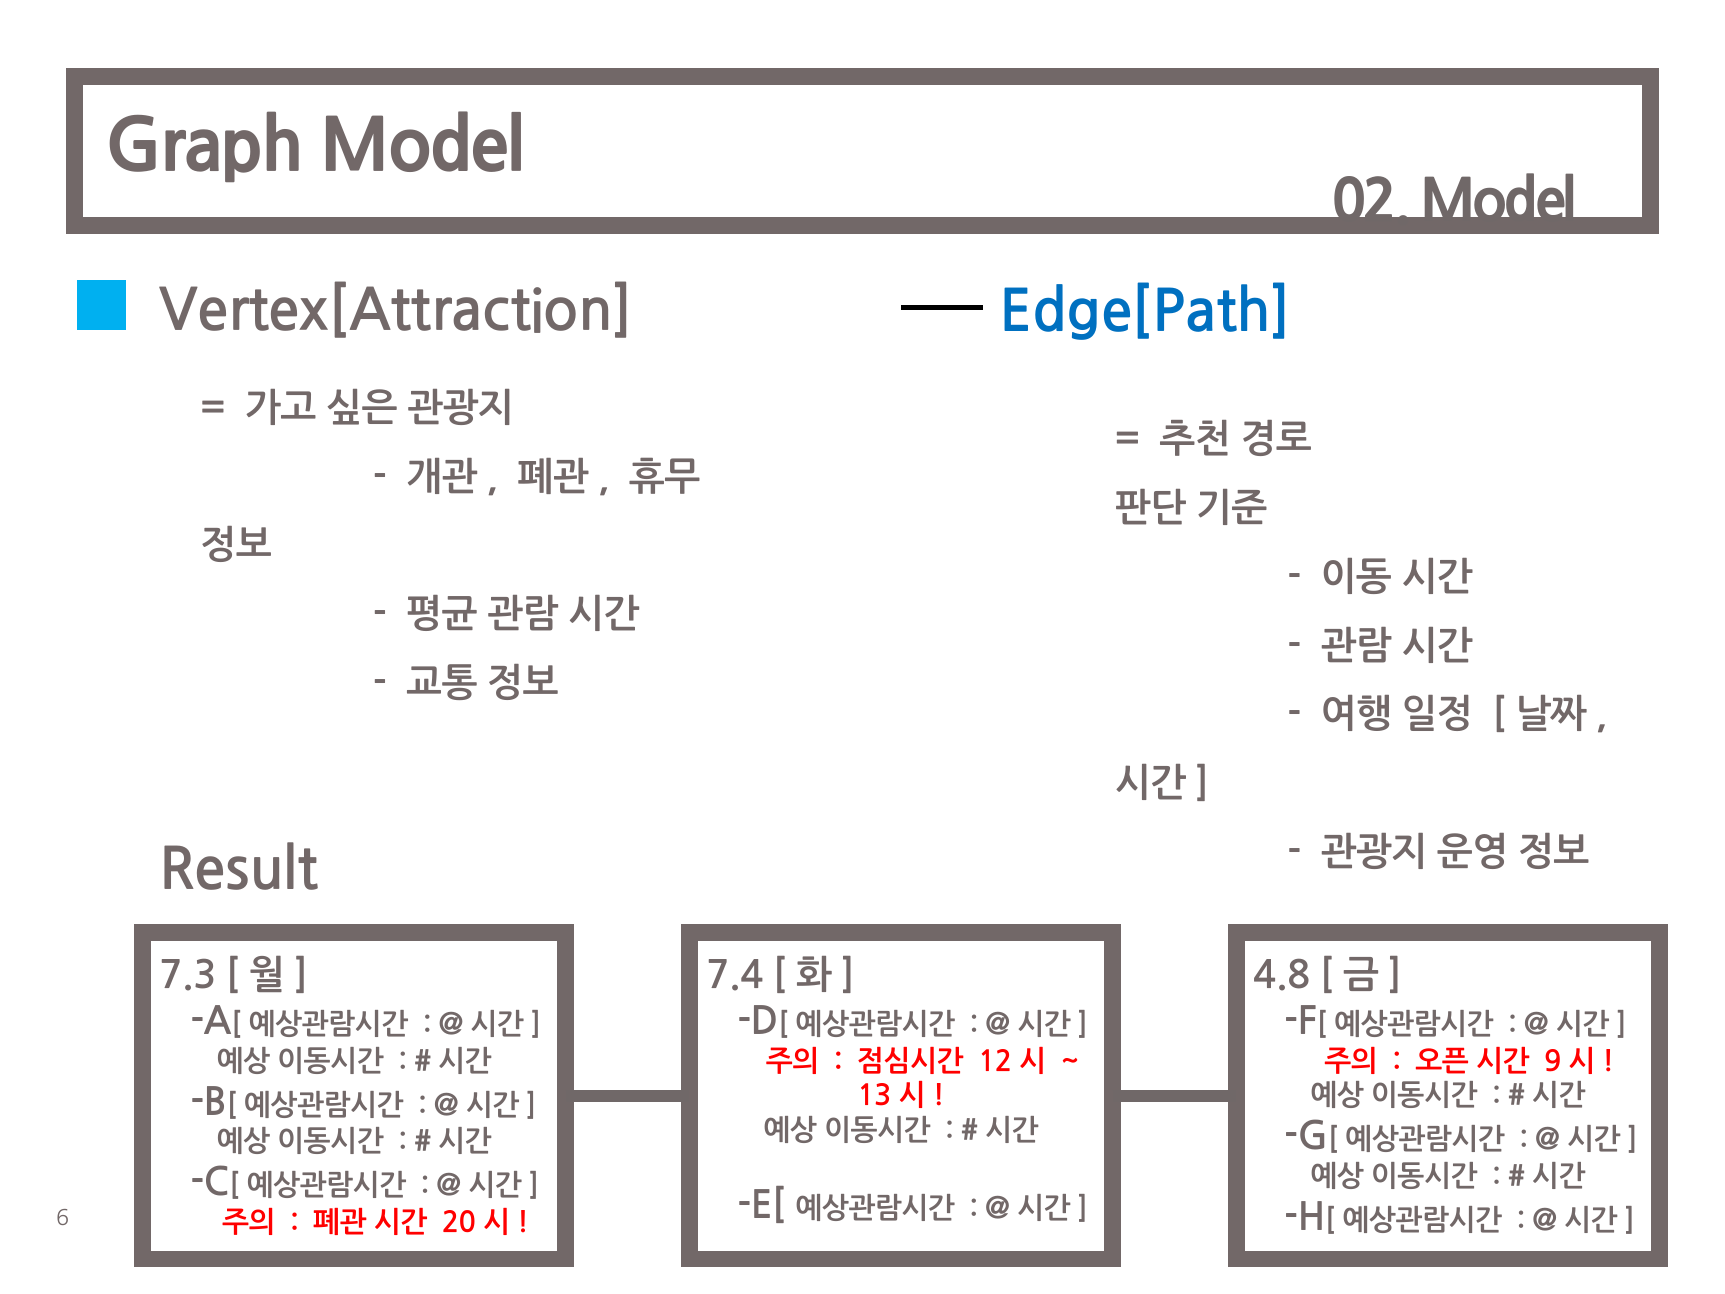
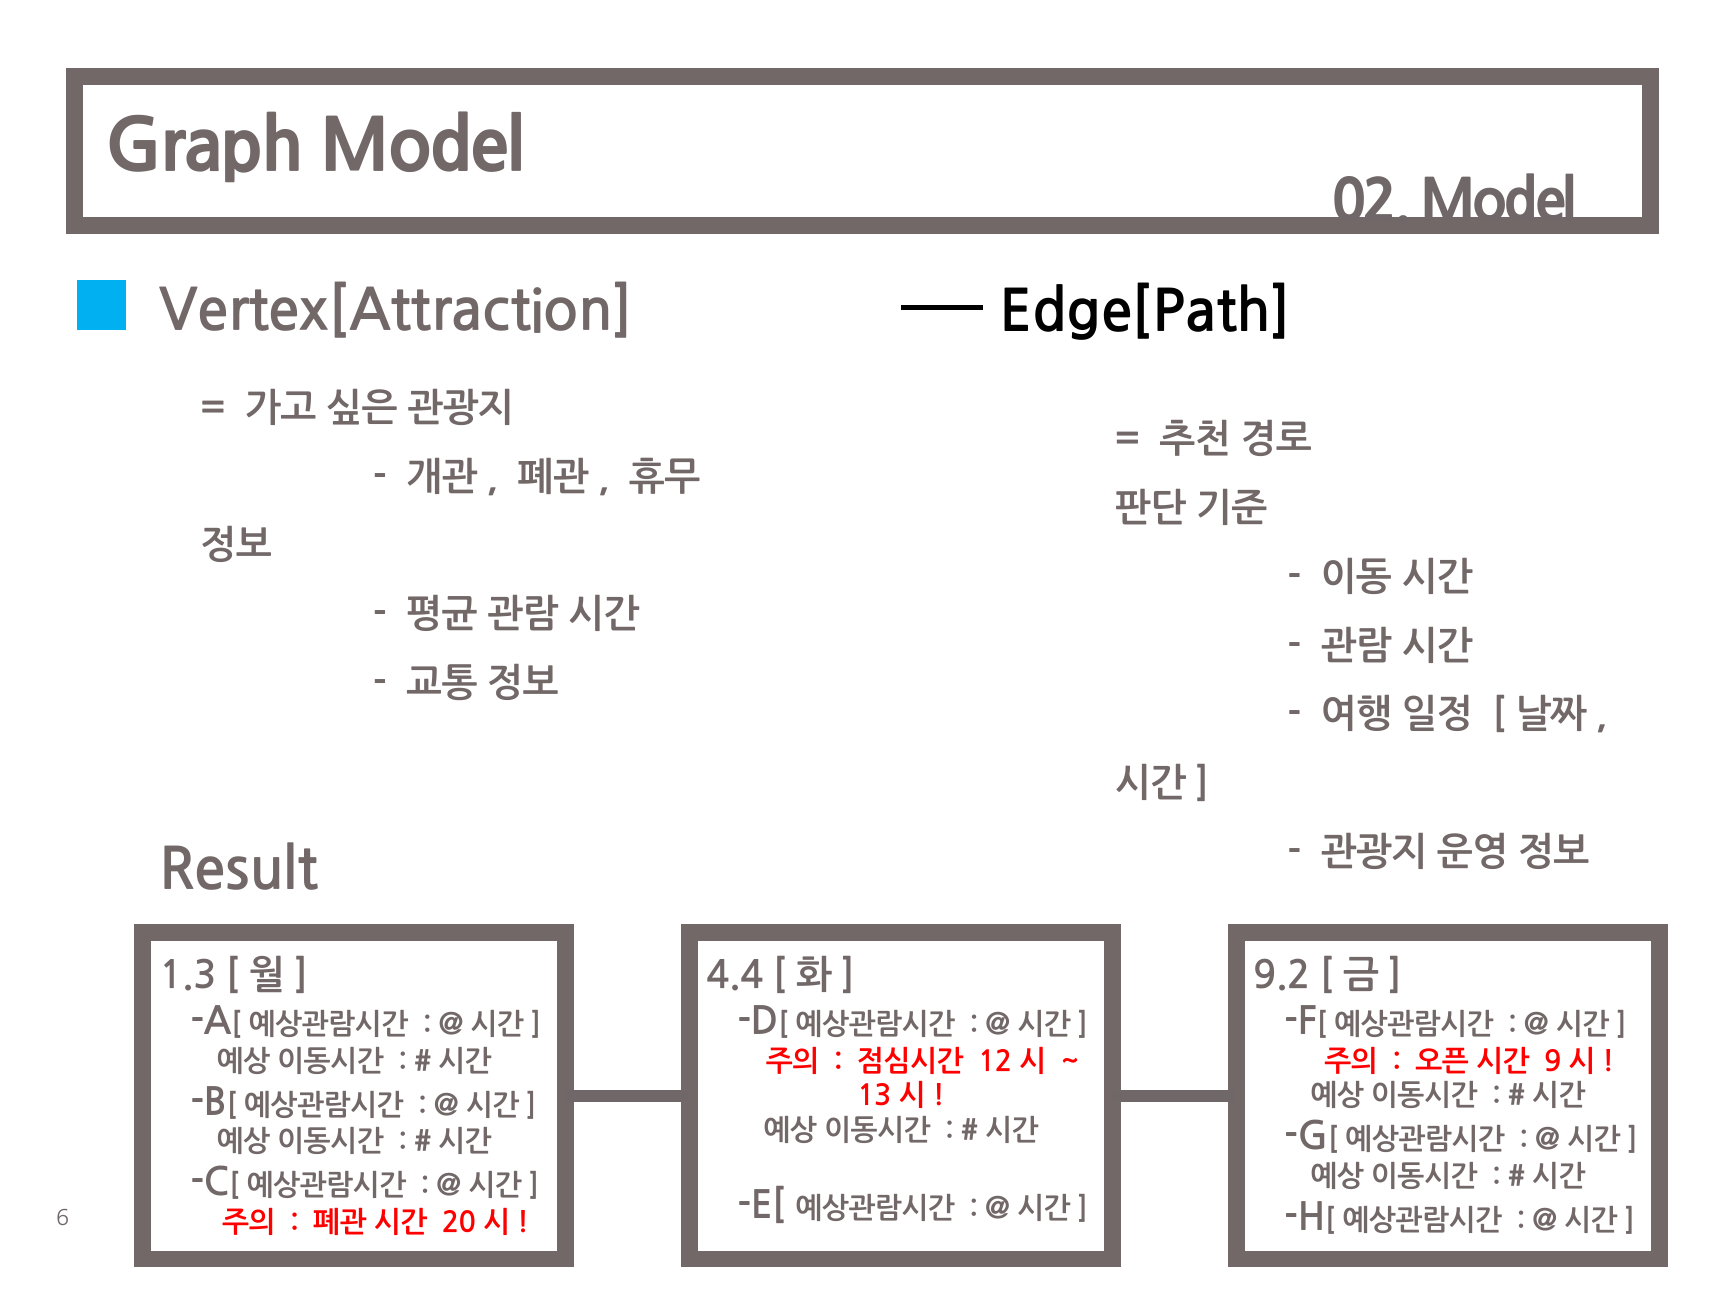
Edge[Path colour: blue -> black
7.3: 7.3 -> 1.3
7.4: 7.4 -> 4.4
4.8: 4.8 -> 9.2
